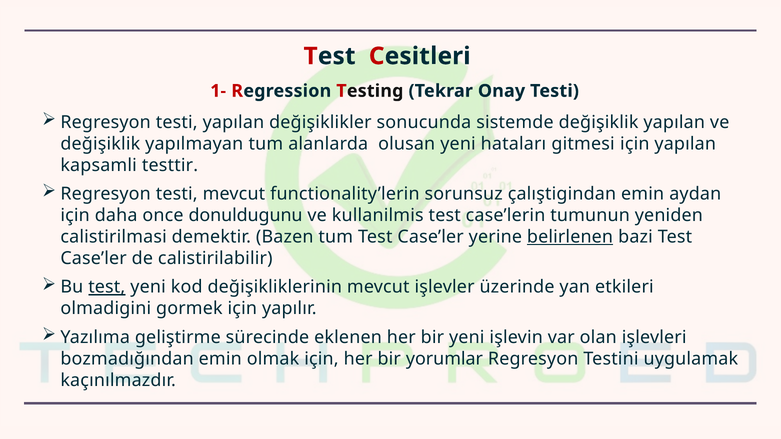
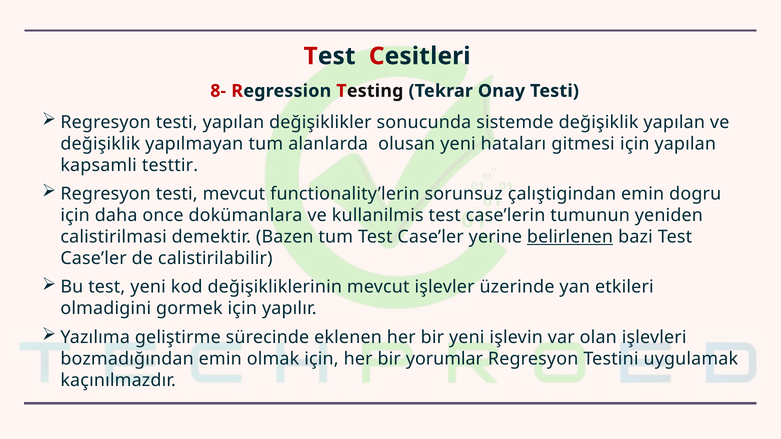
1-: 1- -> 8-
aydan: aydan -> dogru
donuldugunu: donuldugunu -> dokümanlara
test at (107, 287) underline: present -> none
